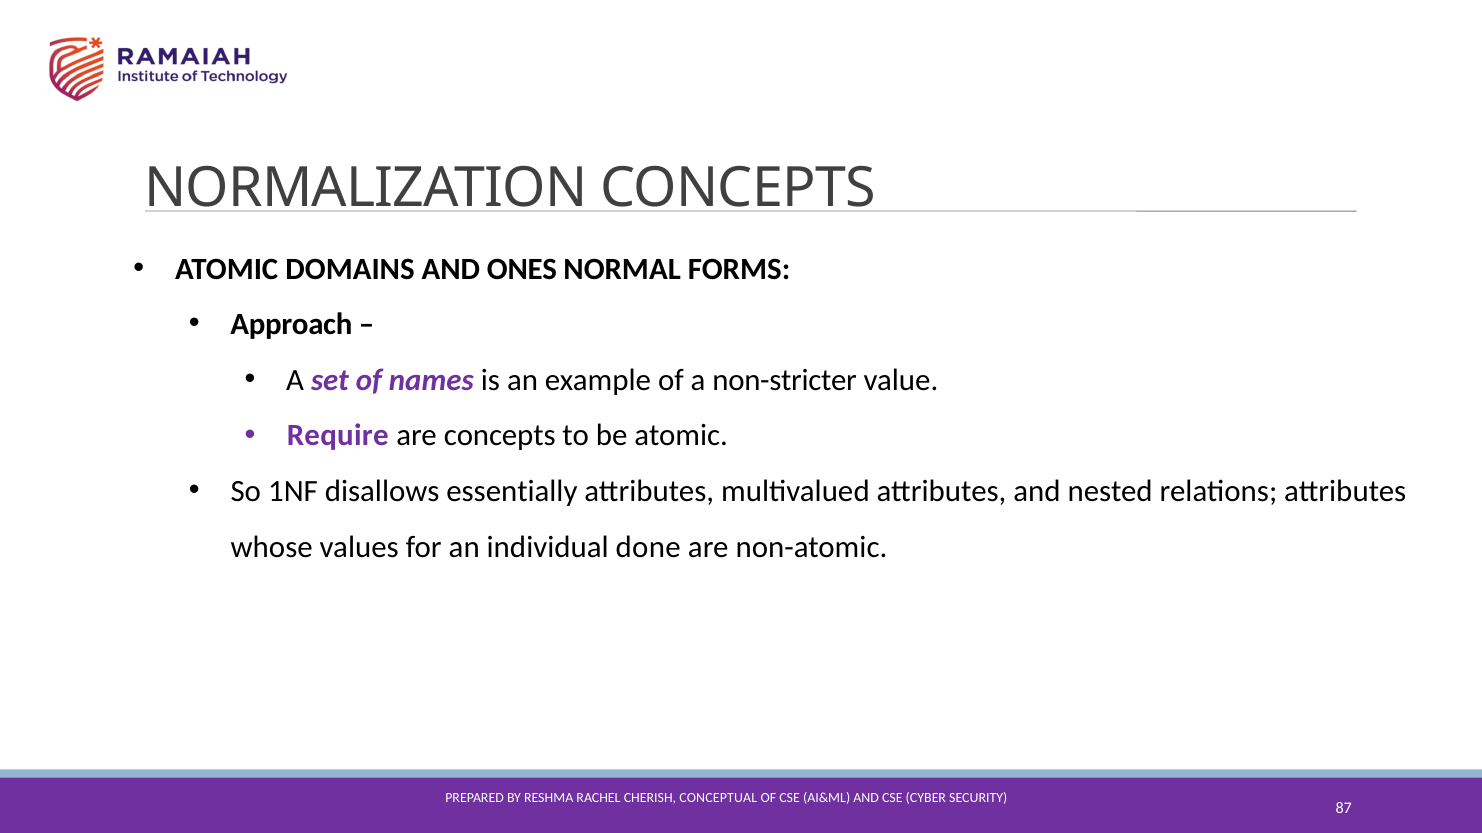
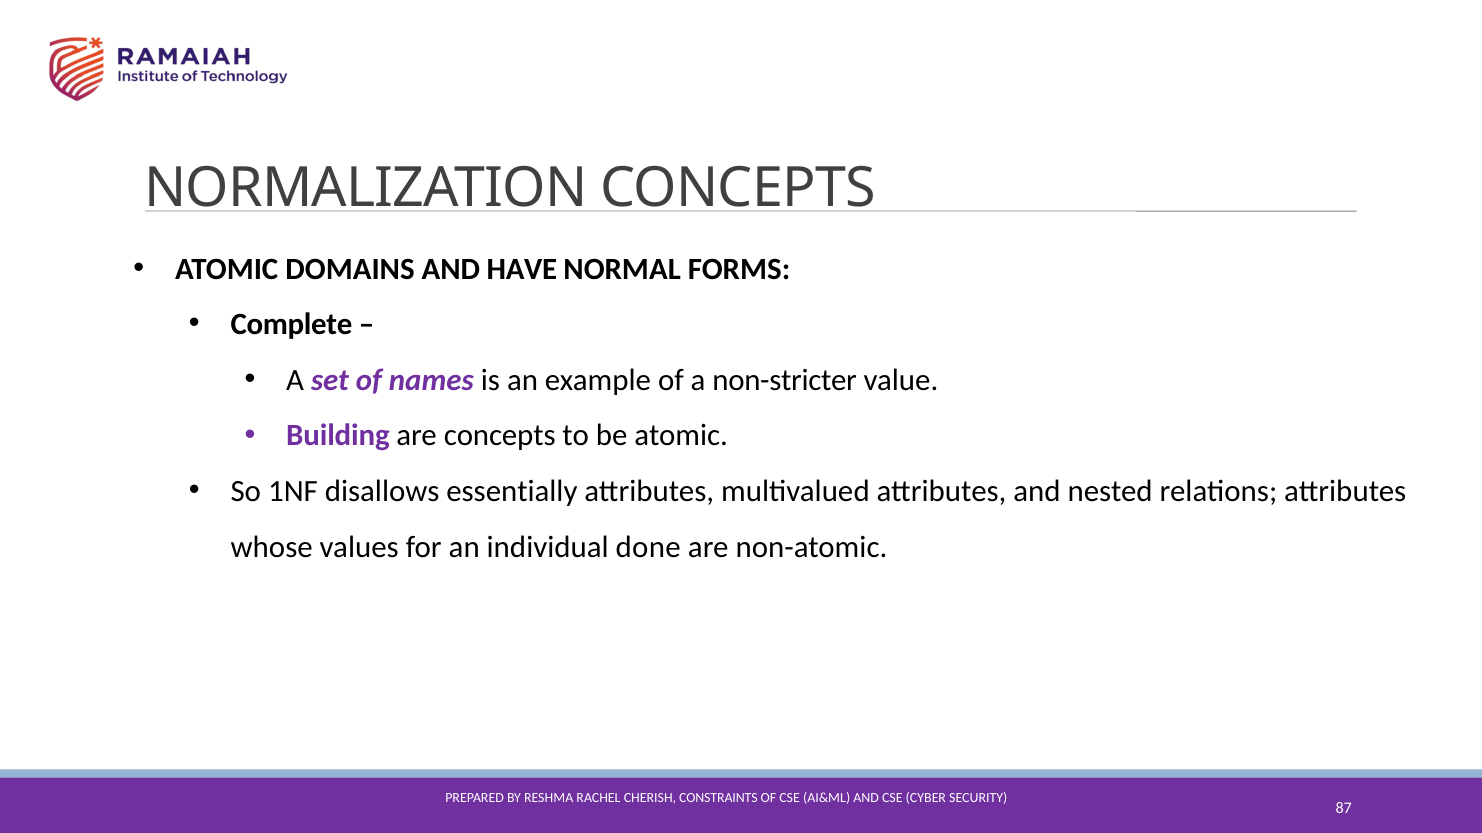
ONES: ONES -> HAVE
Approach: Approach -> Complete
Require: Require -> Building
CONCEPTUAL: CONCEPTUAL -> CONSTRAINTS
